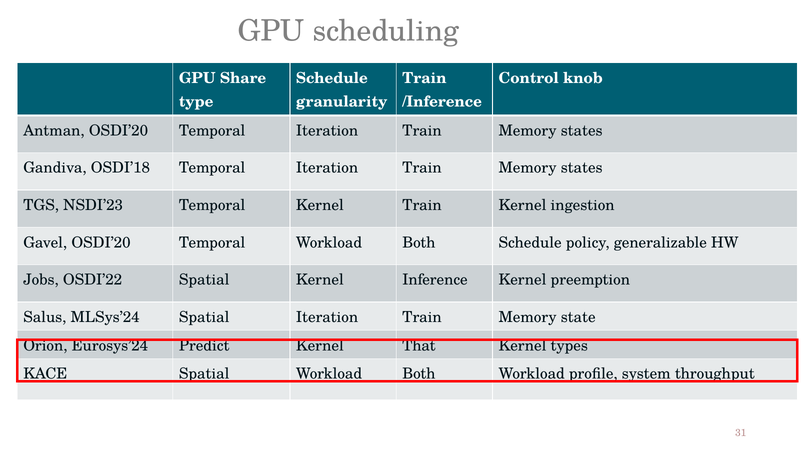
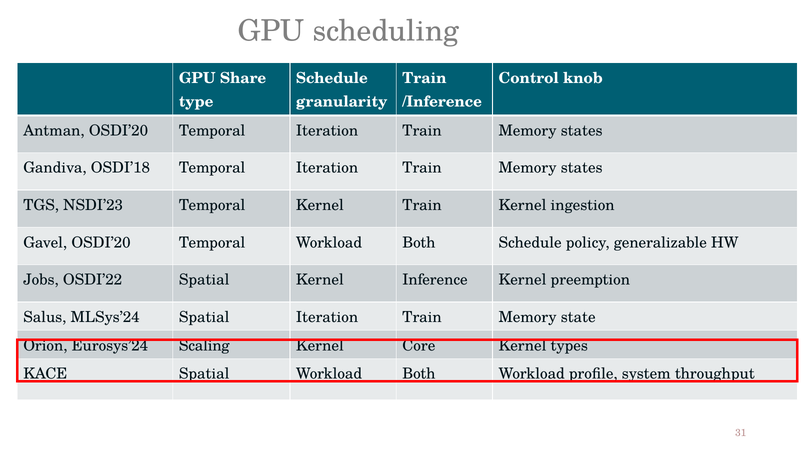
Predict: Predict -> Scaling
That: That -> Core
